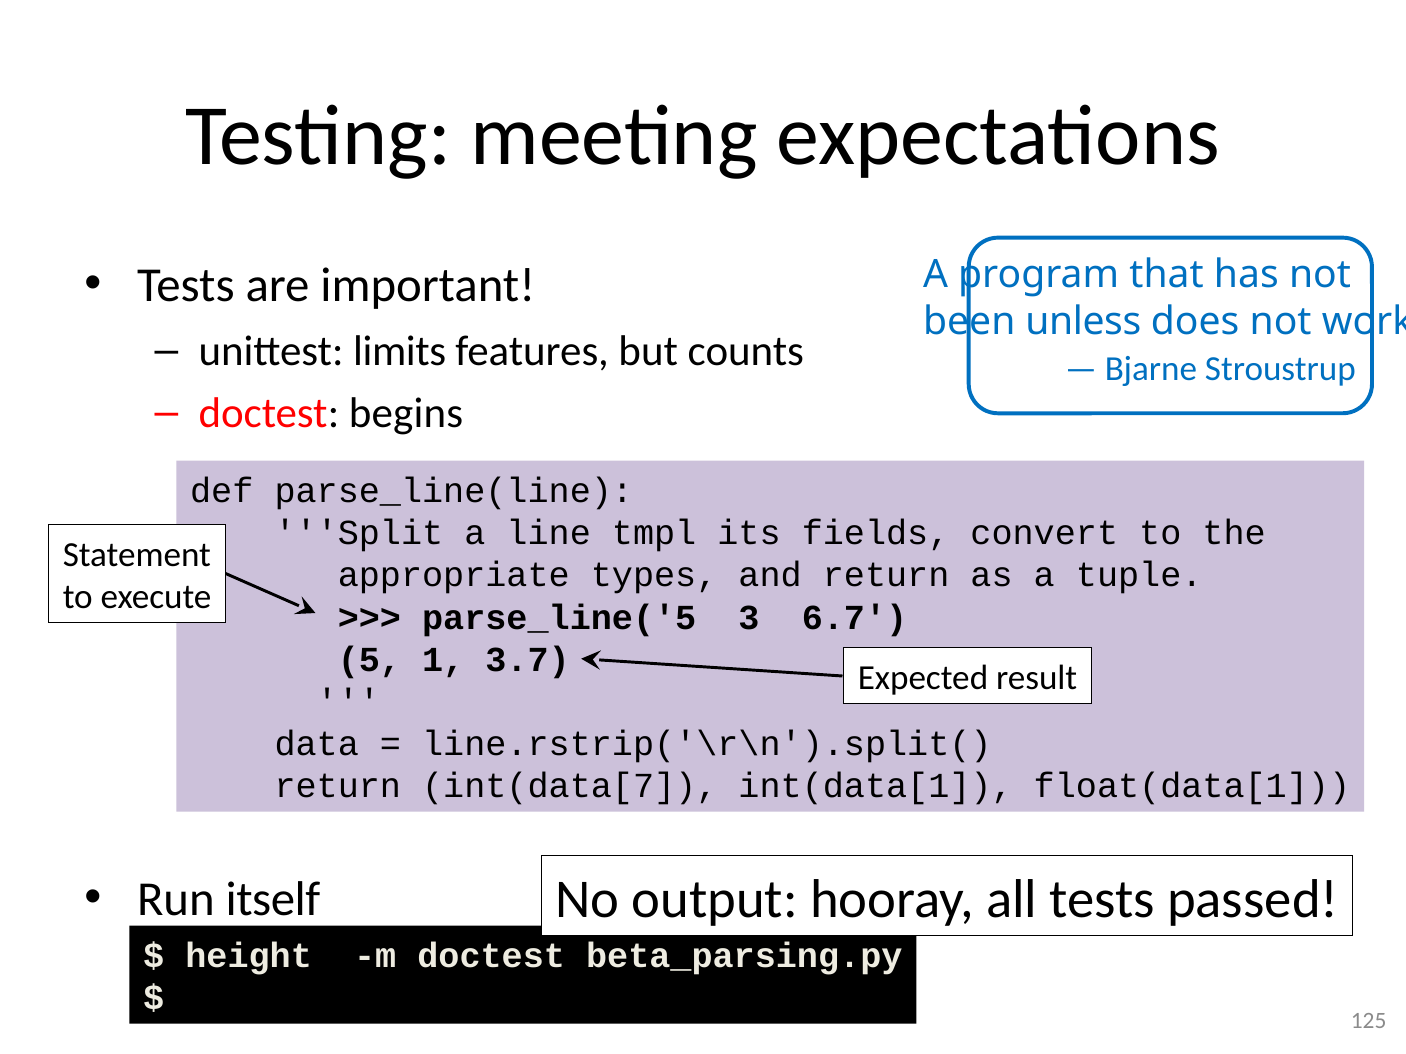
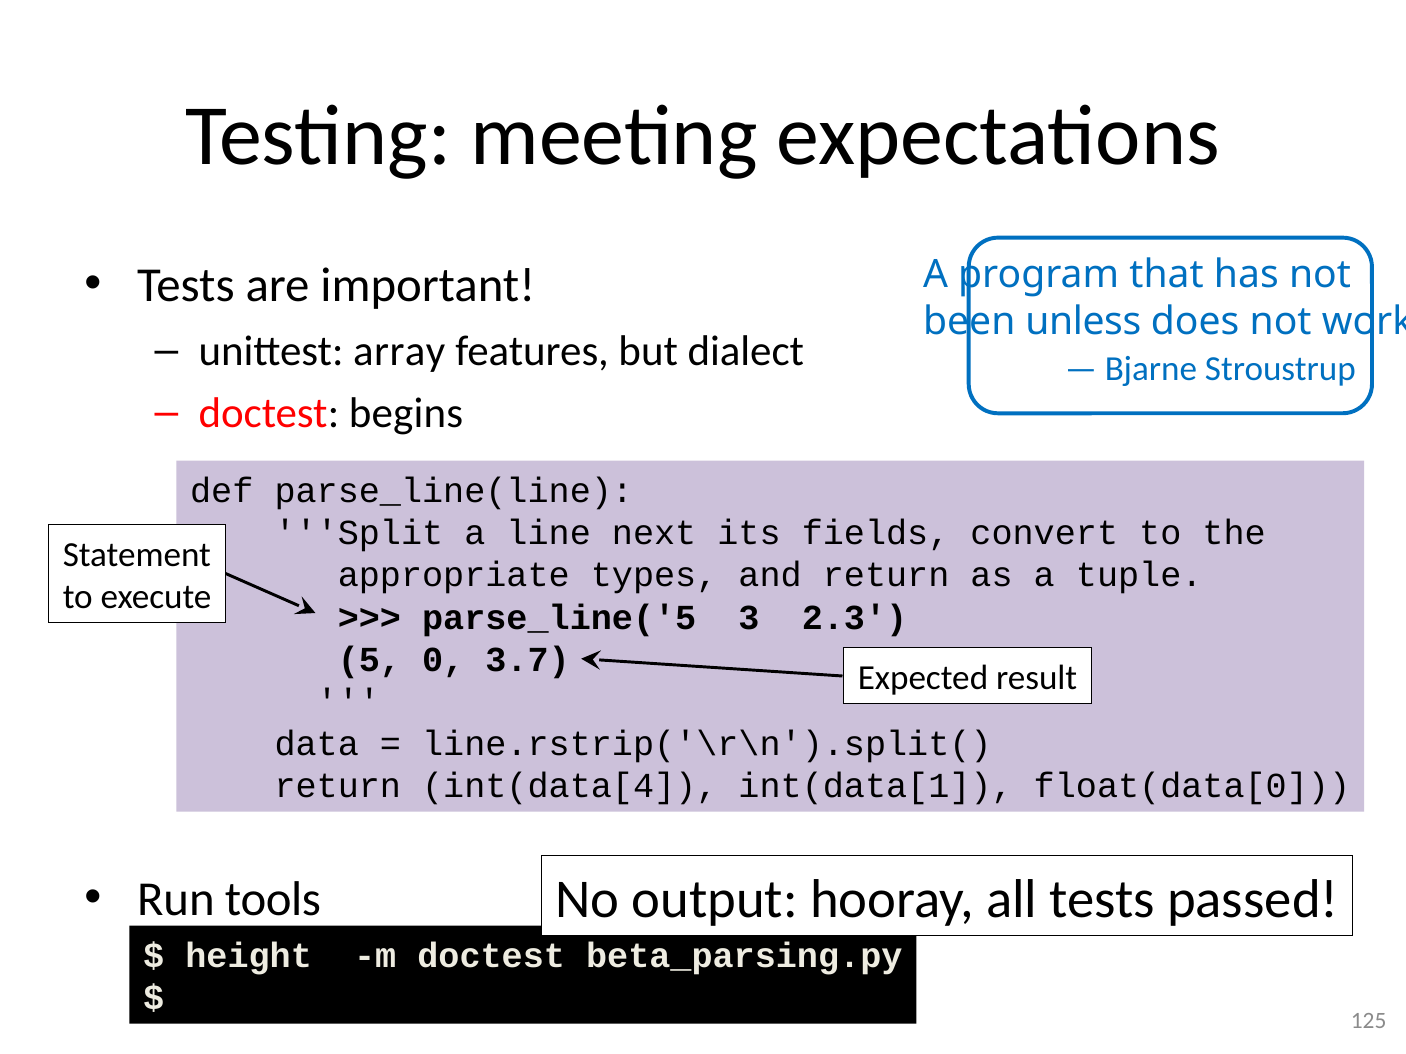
limits: limits -> array
counts: counts -> dialect
tmpl: tmpl -> next
6.7: 6.7 -> 2.3
1: 1 -> 0
int(data[7: int(data[7 -> int(data[4
float(data[1: float(data[1 -> float(data[0
itself: itself -> tools
